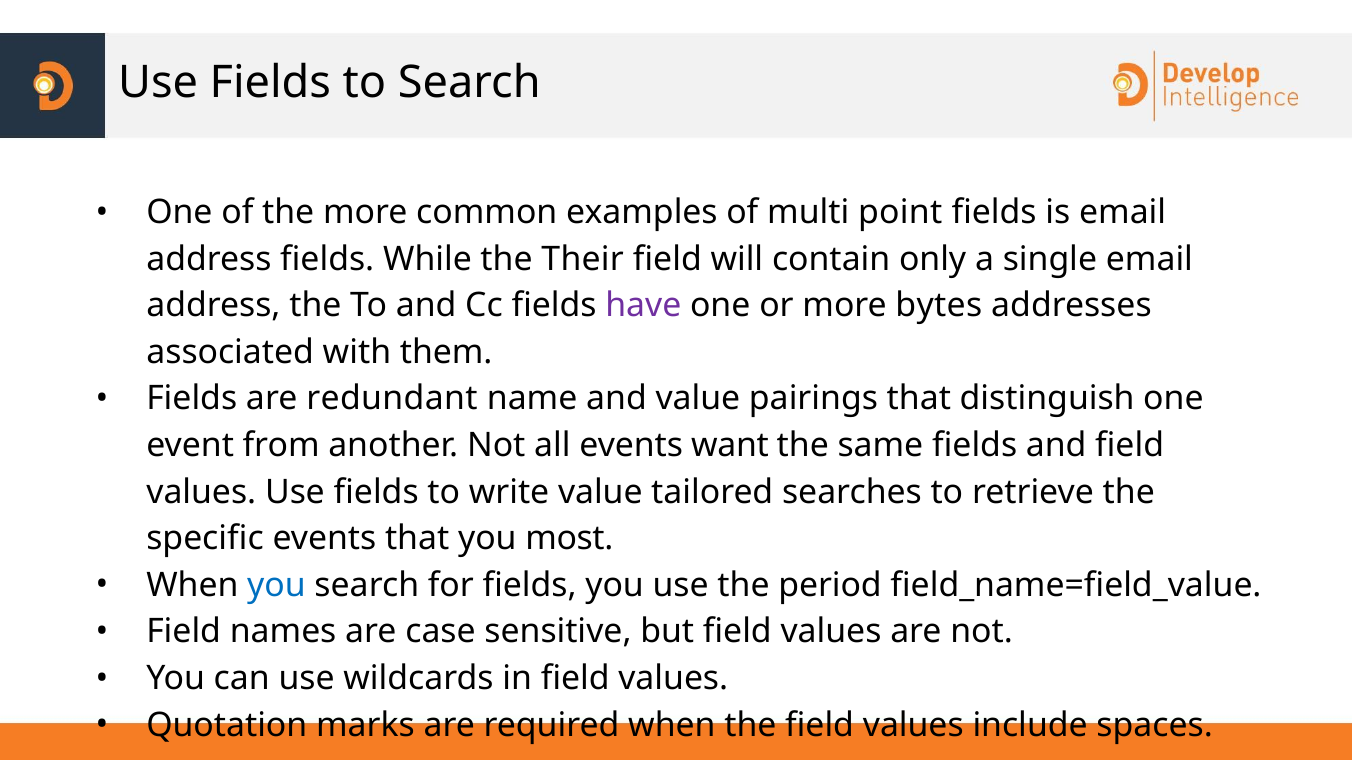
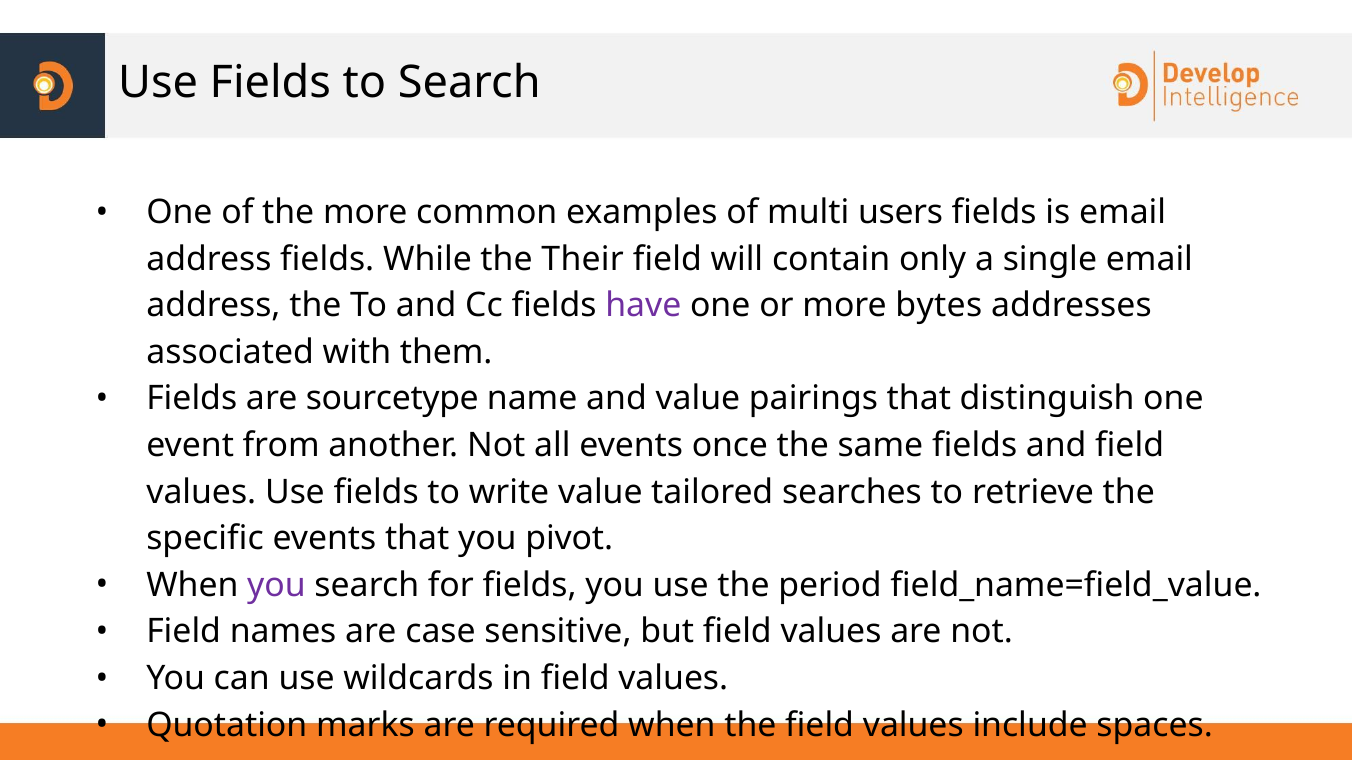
point: point -> users
redundant: redundant -> sourcetype
want: want -> once
most: most -> pivot
you at (276, 586) colour: blue -> purple
